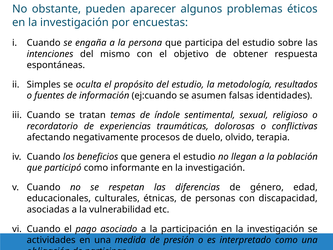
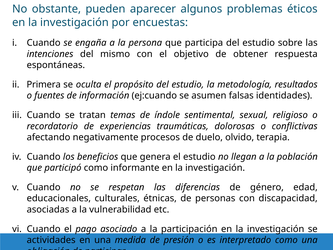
Simples: Simples -> Primera
